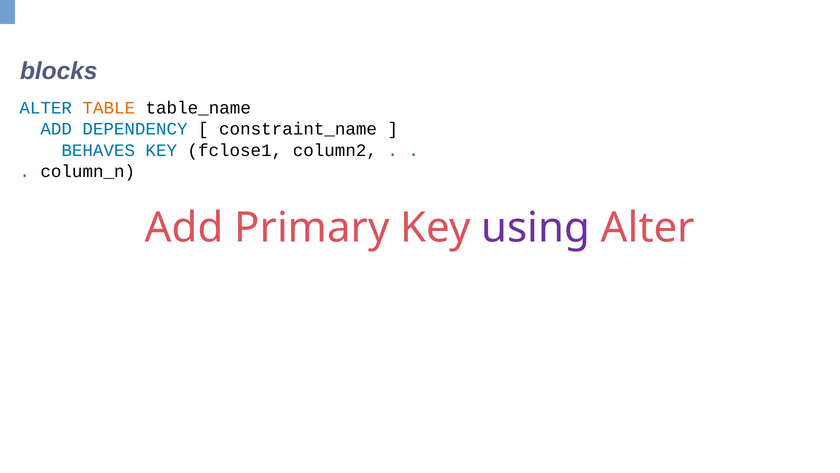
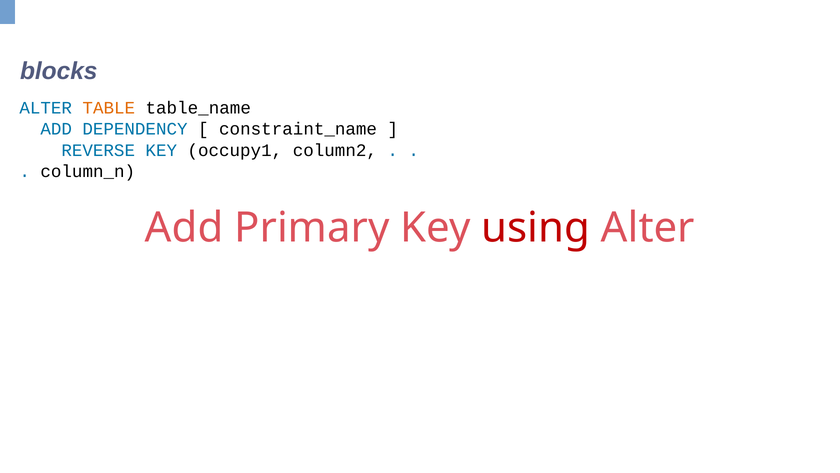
BEHAVES: BEHAVES -> REVERSE
fclose1: fclose1 -> occupy1
using colour: purple -> red
